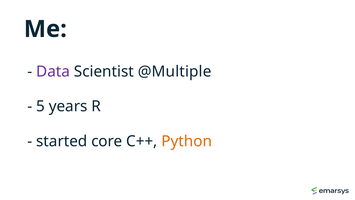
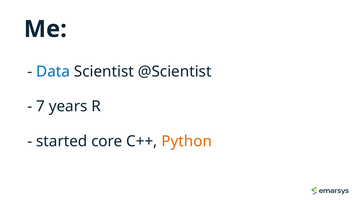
Data colour: purple -> blue
@Multiple: @Multiple -> @Scientist
5: 5 -> 7
